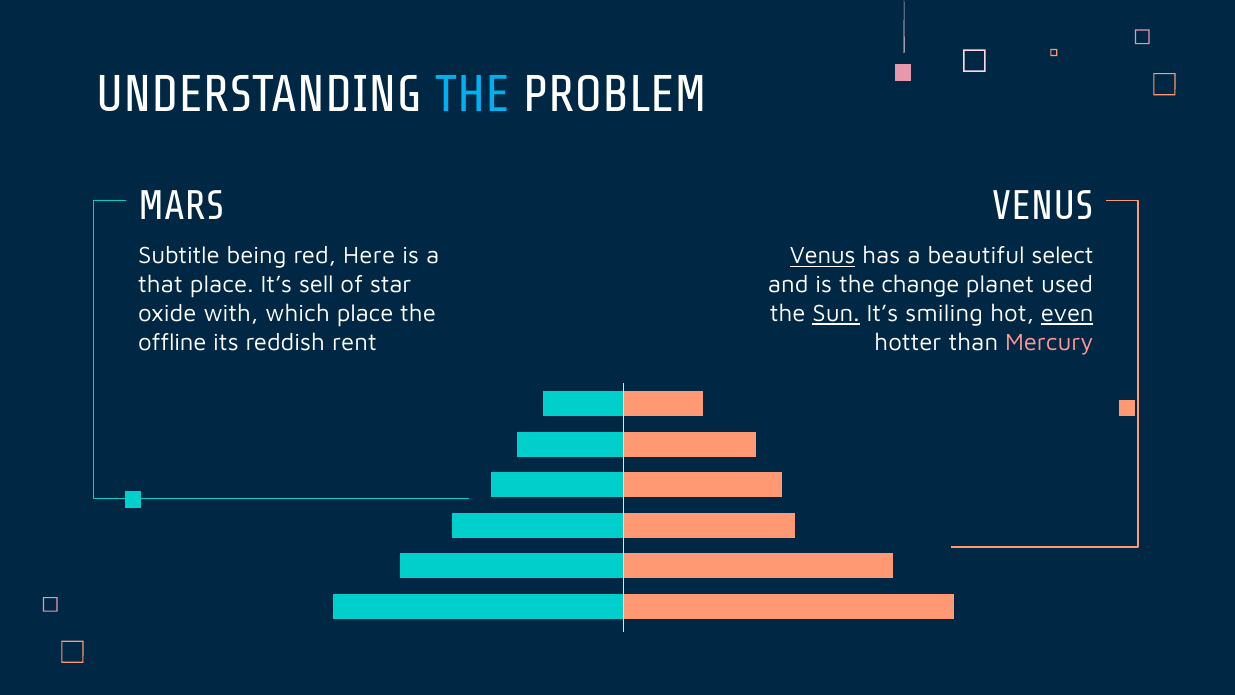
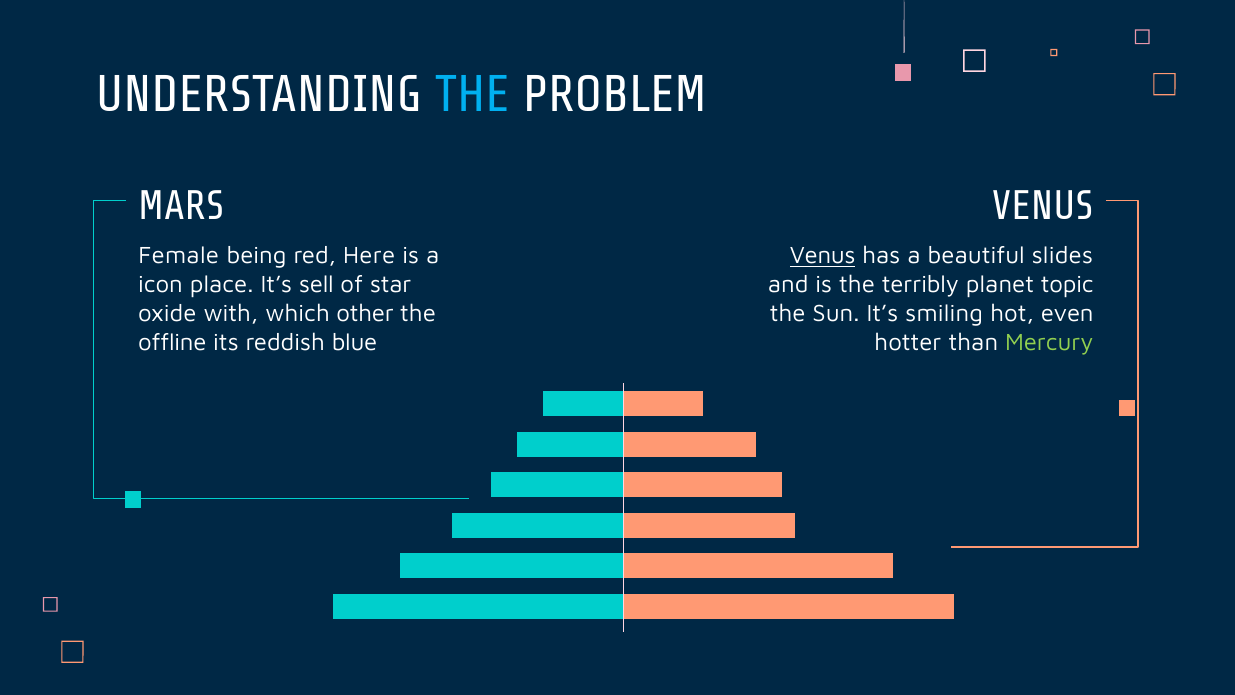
Subtitle: Subtitle -> Female
select: select -> slides
that: that -> icon
change: change -> terribly
used: used -> topic
which place: place -> other
Sun underline: present -> none
even underline: present -> none
rent: rent -> blue
Mercury colour: pink -> light green
